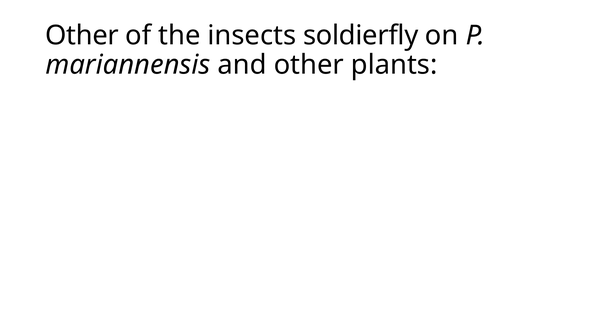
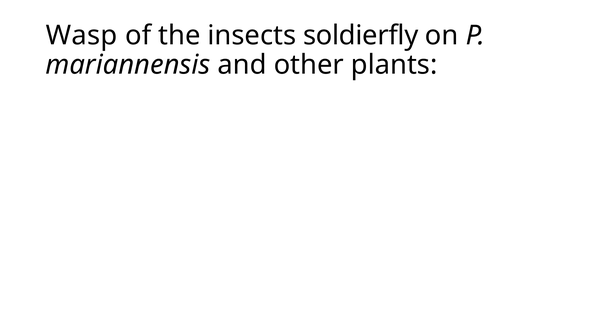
Other at (82, 35): Other -> Wasp
